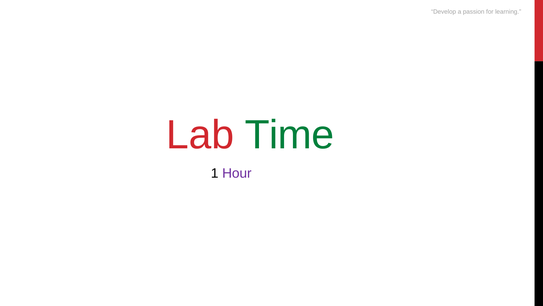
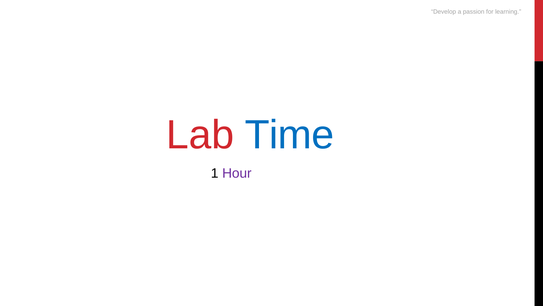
Time colour: green -> blue
